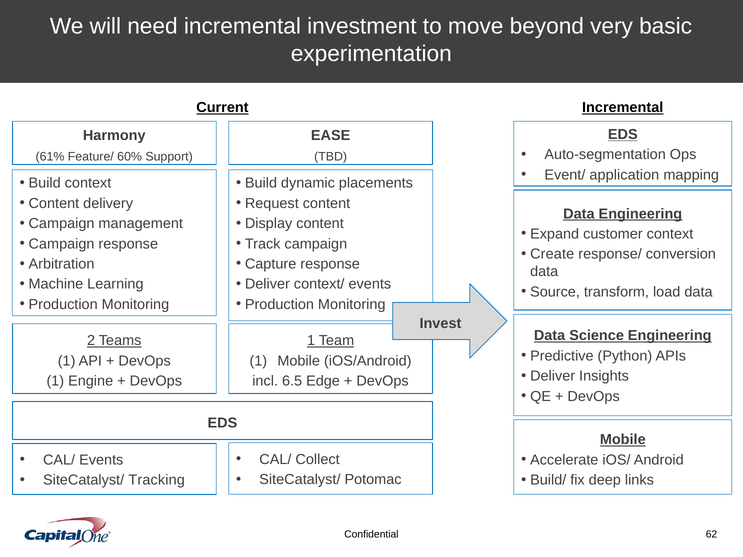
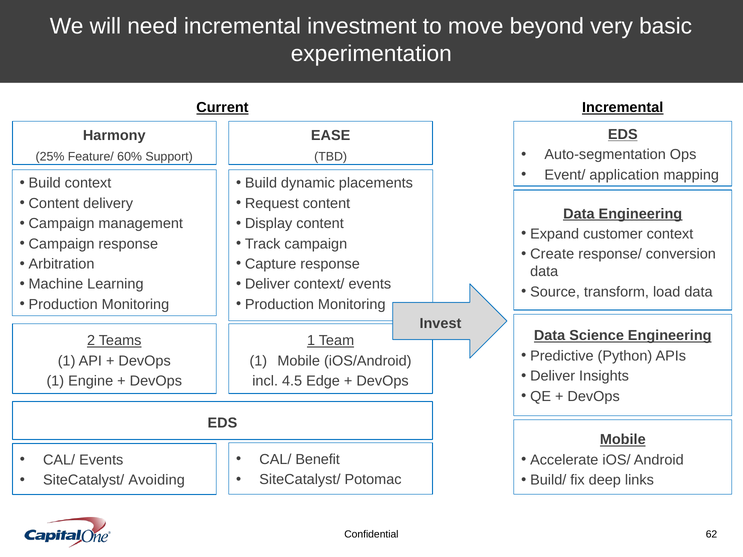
61%: 61% -> 25%
6.5: 6.5 -> 4.5
Collect: Collect -> Benefit
Tracking: Tracking -> Avoiding
